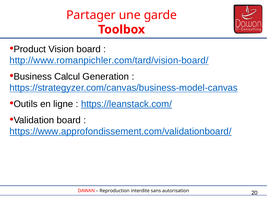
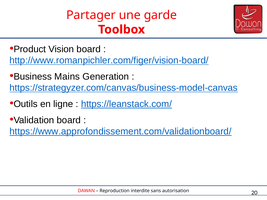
http://www.romanpichler.com/tard/vision-board/: http://www.romanpichler.com/tard/vision-board/ -> http://www.romanpichler.com/figer/vision-board/
Calcul: Calcul -> Mains
